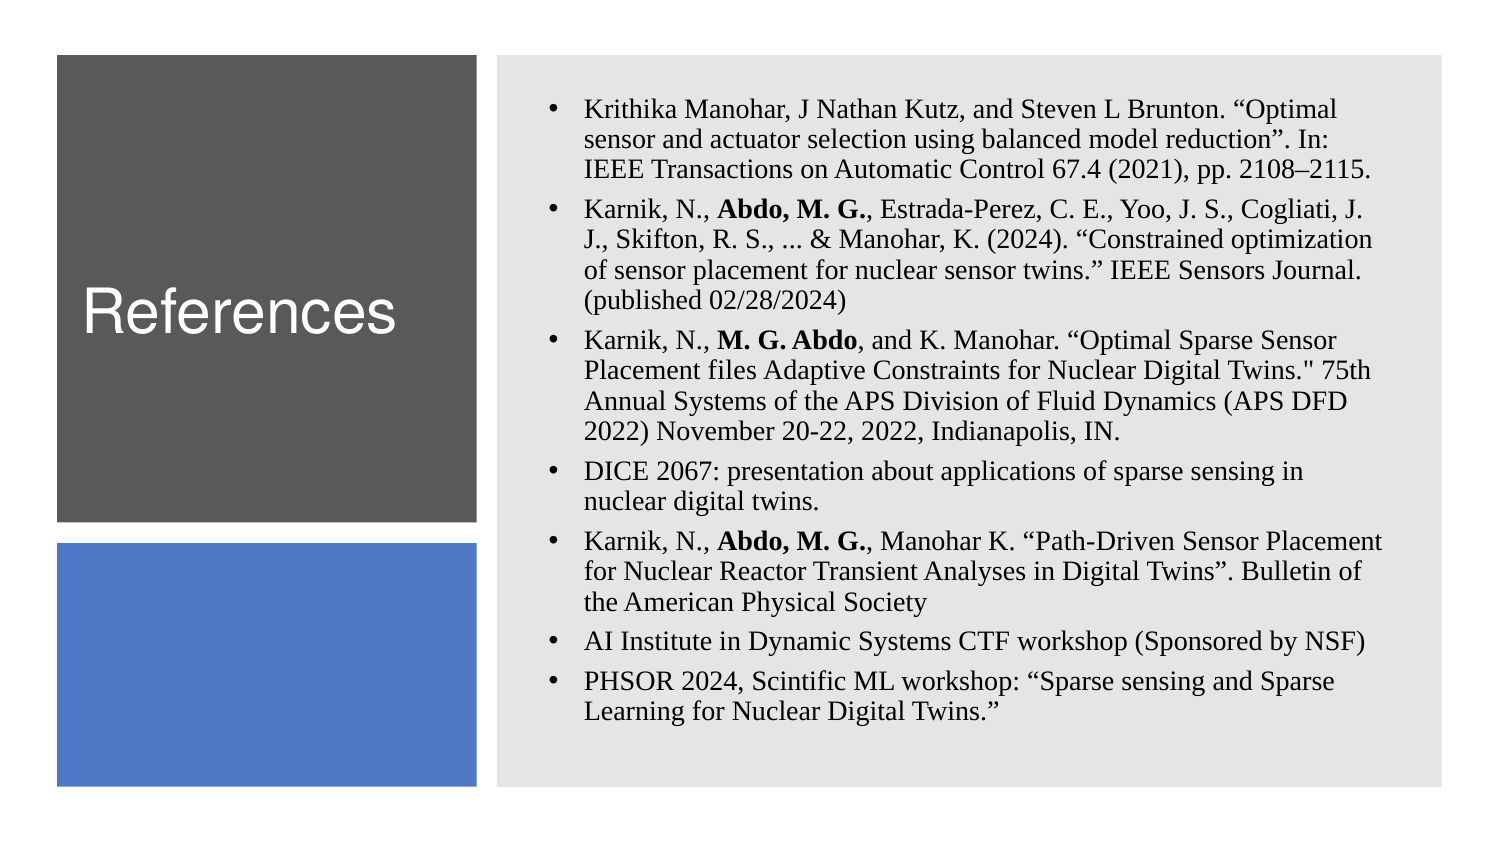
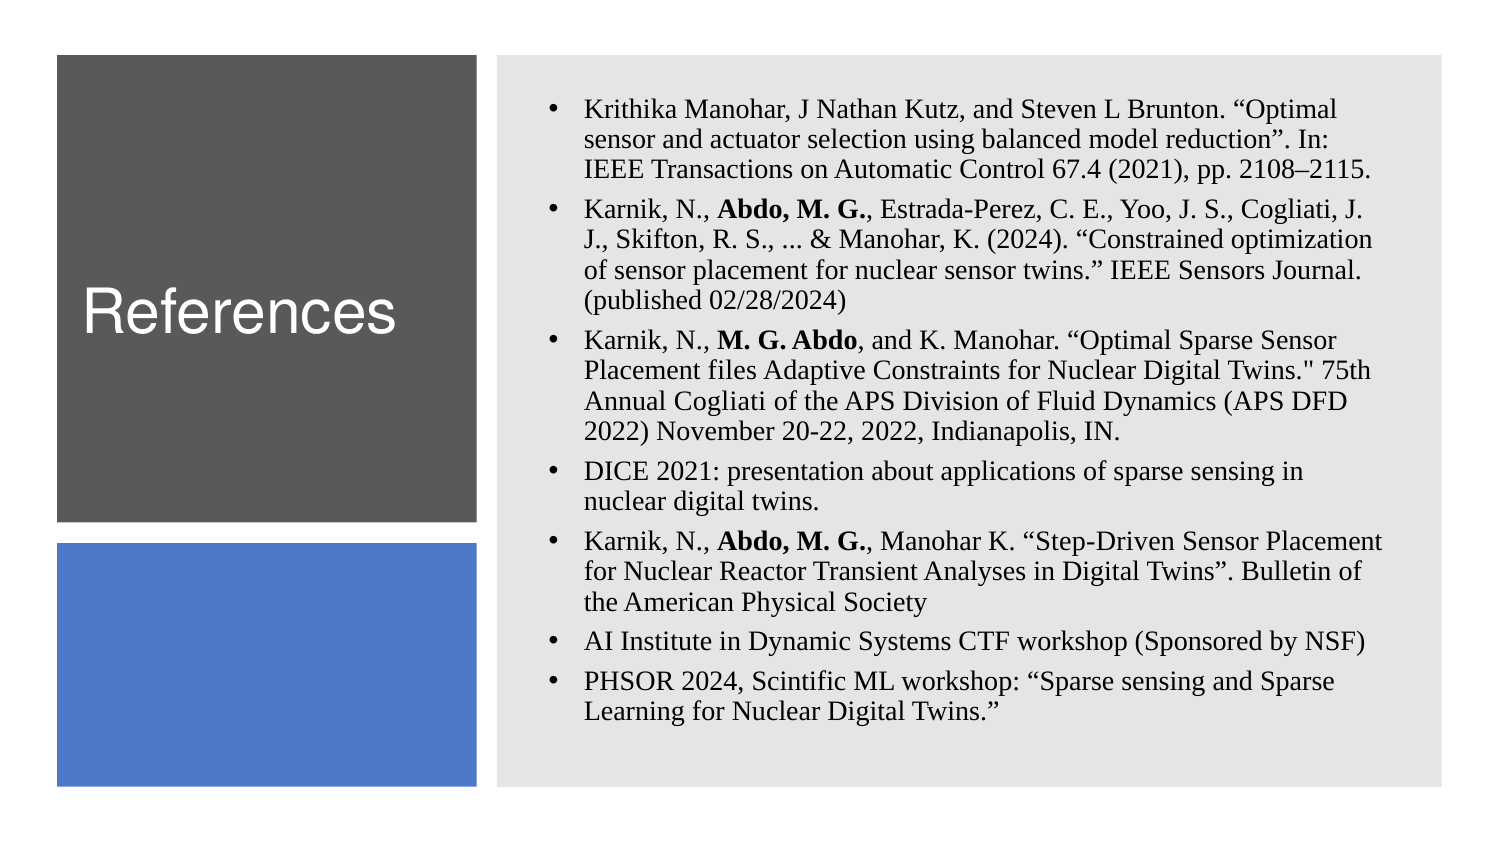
Annual Systems: Systems -> Cogliati
DICE 2067: 2067 -> 2021
Path-Driven: Path-Driven -> Step-Driven
